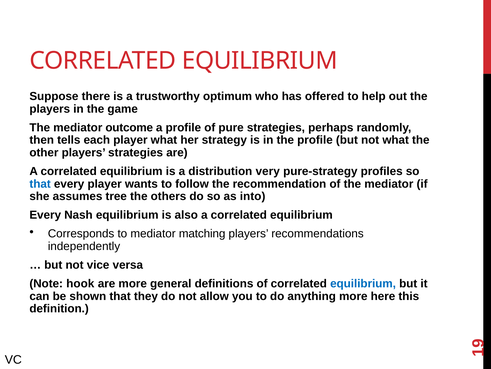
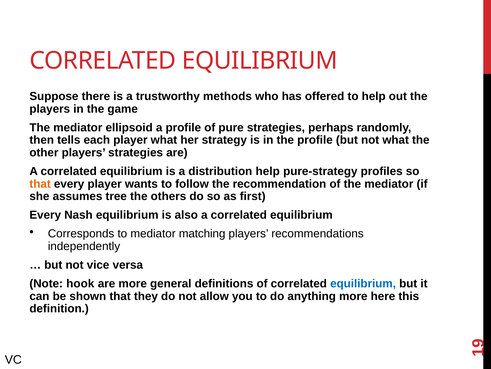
optimum: optimum -> methods
outcome: outcome -> ellipsoid
distribution very: very -> help
that at (40, 184) colour: blue -> orange
into: into -> first
